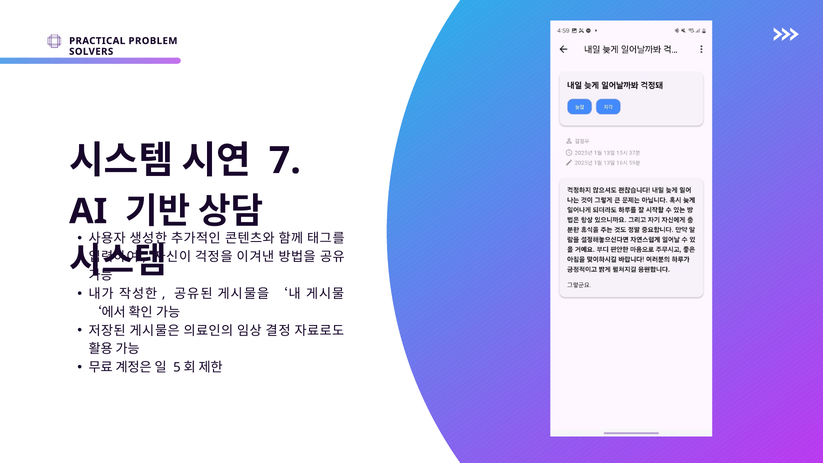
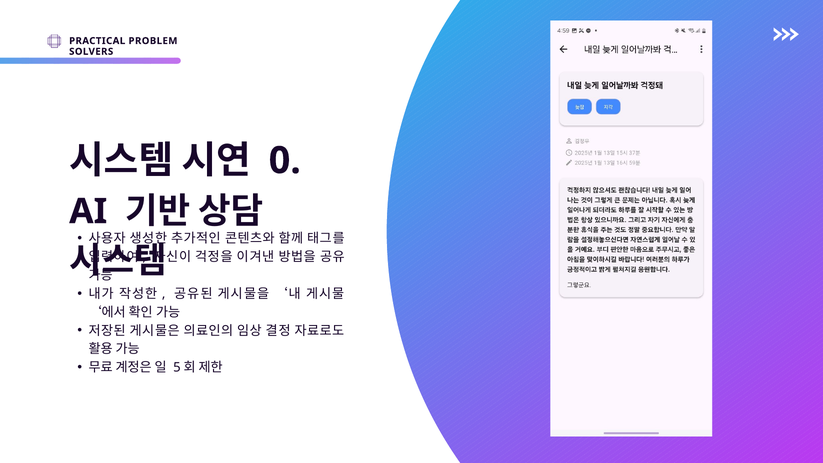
7: 7 -> 0
